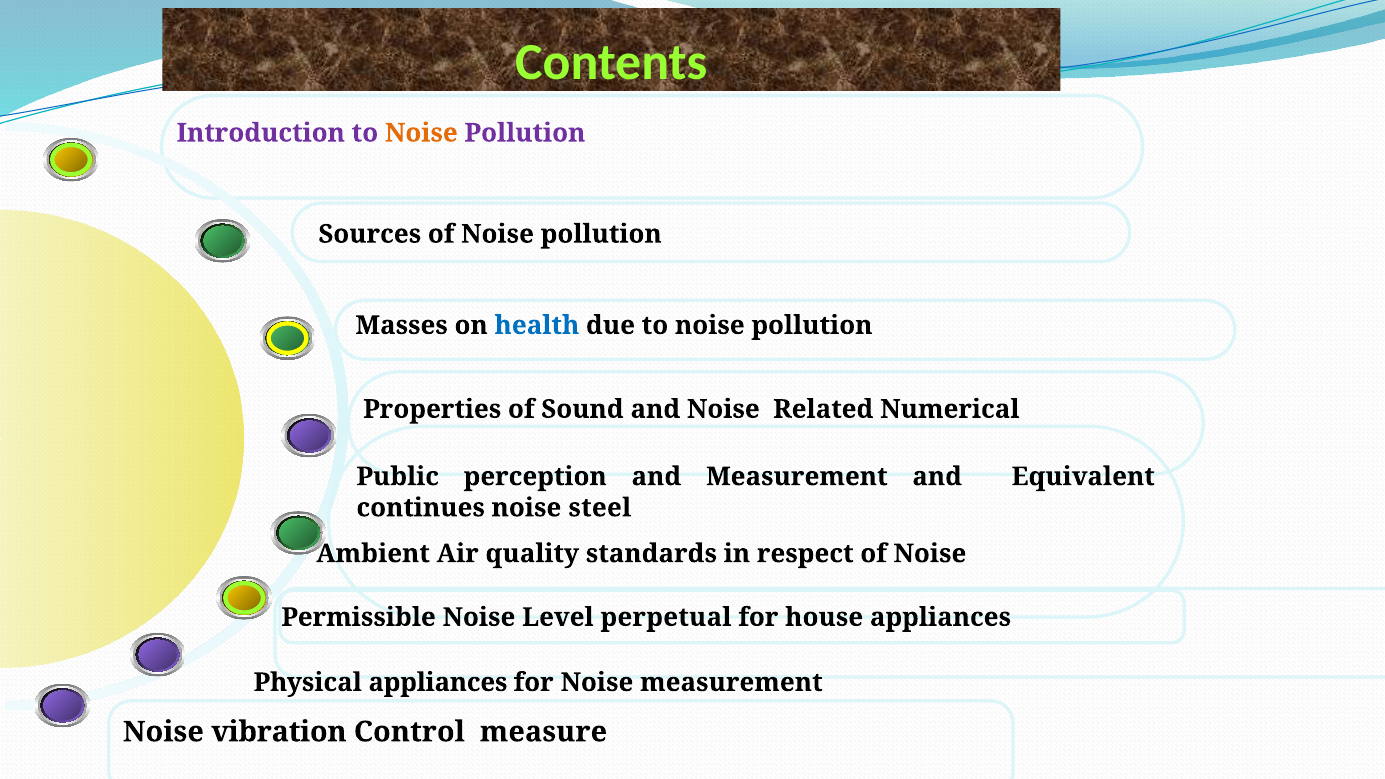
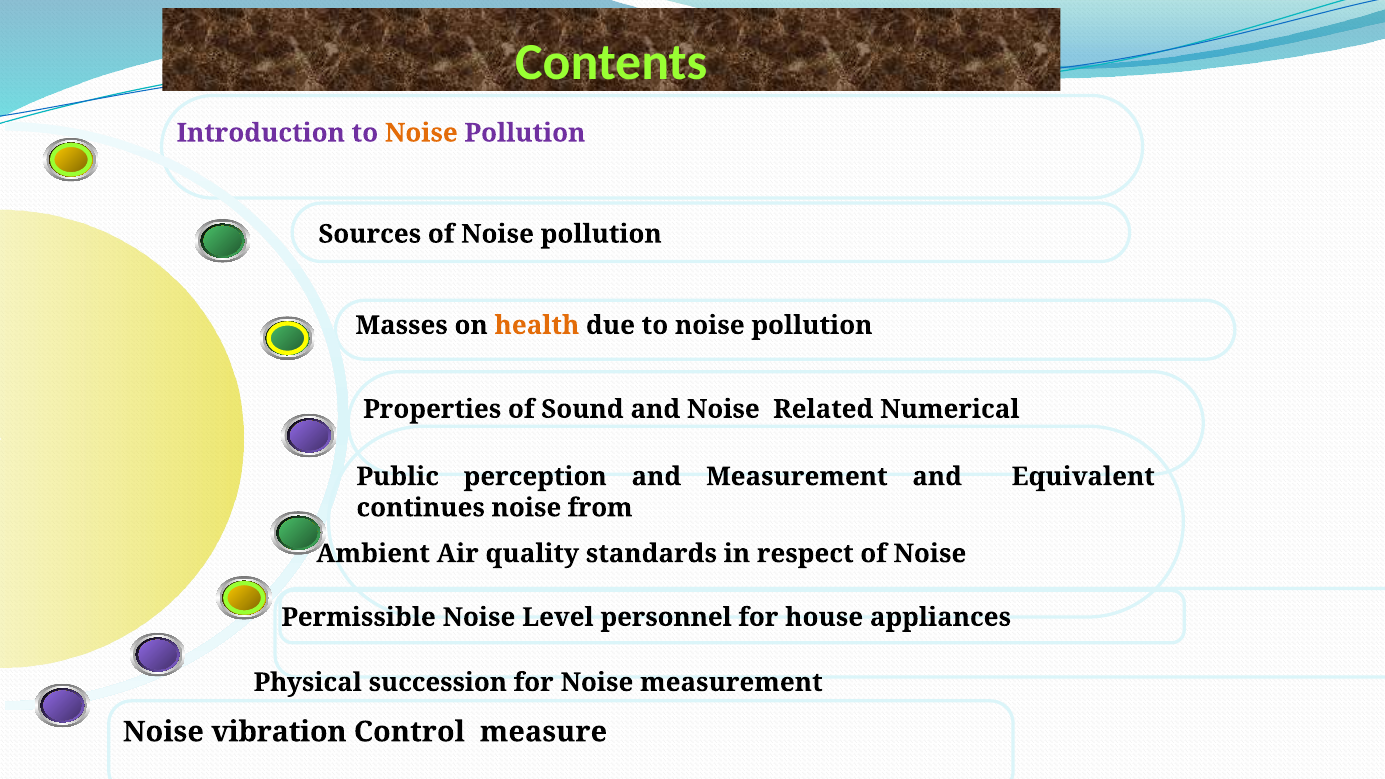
health colour: blue -> orange
steel: steel -> from
perpetual: perpetual -> personnel
Physical appliances: appliances -> succession
